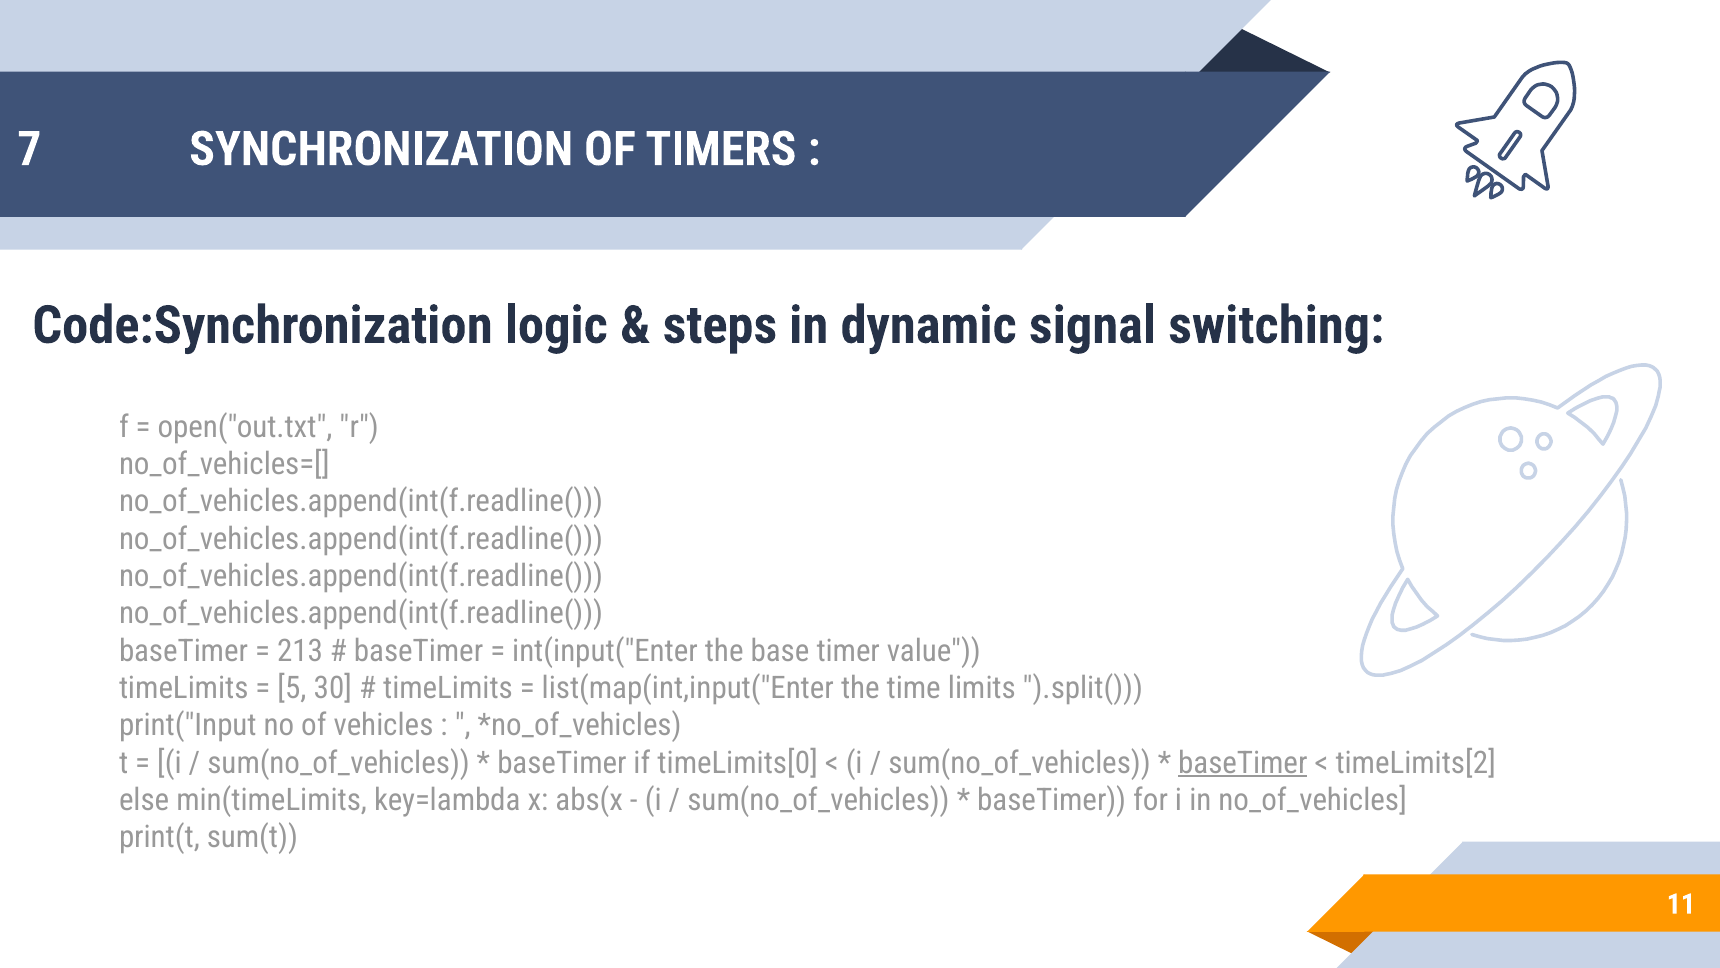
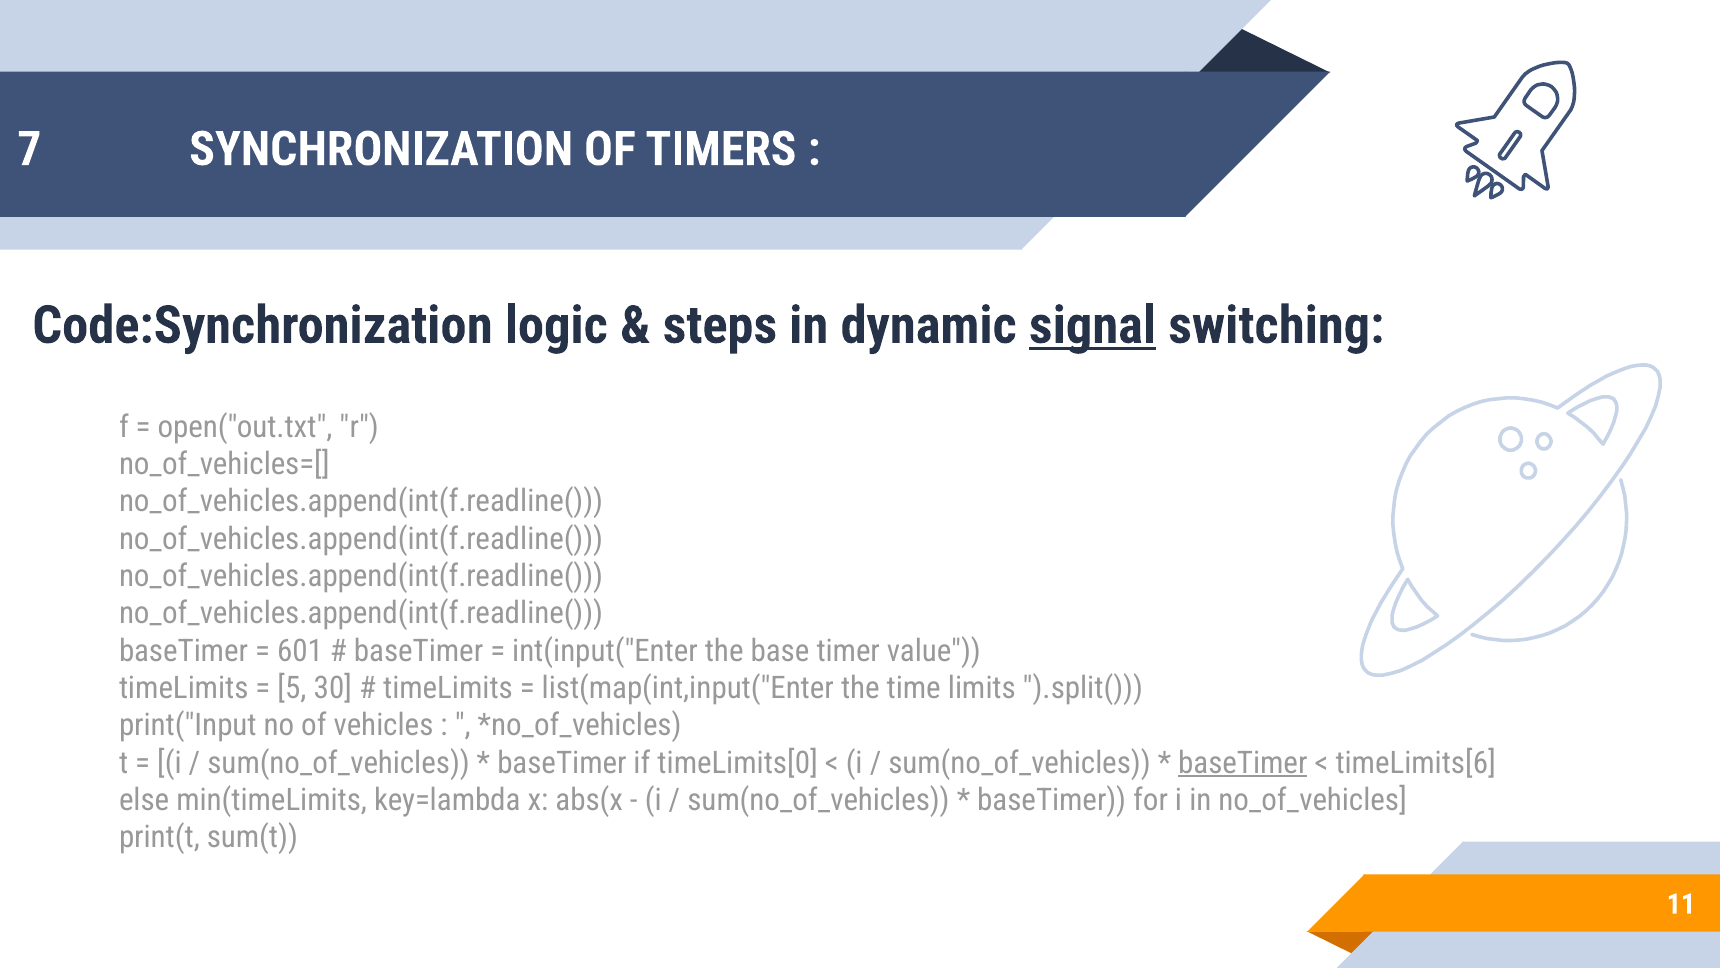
signal underline: none -> present
213: 213 -> 601
timeLimits[2: timeLimits[2 -> timeLimits[6
